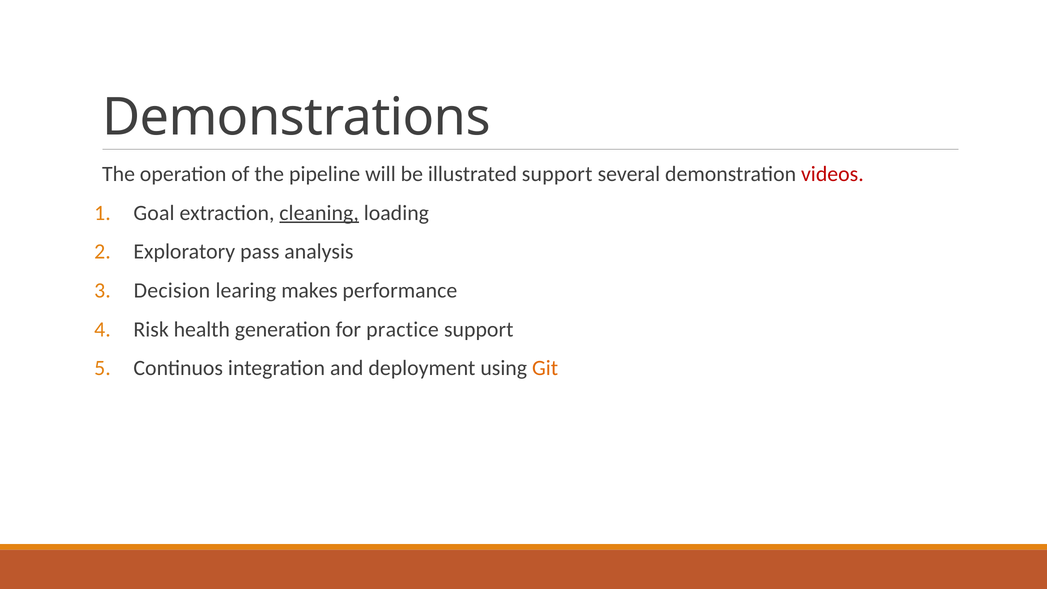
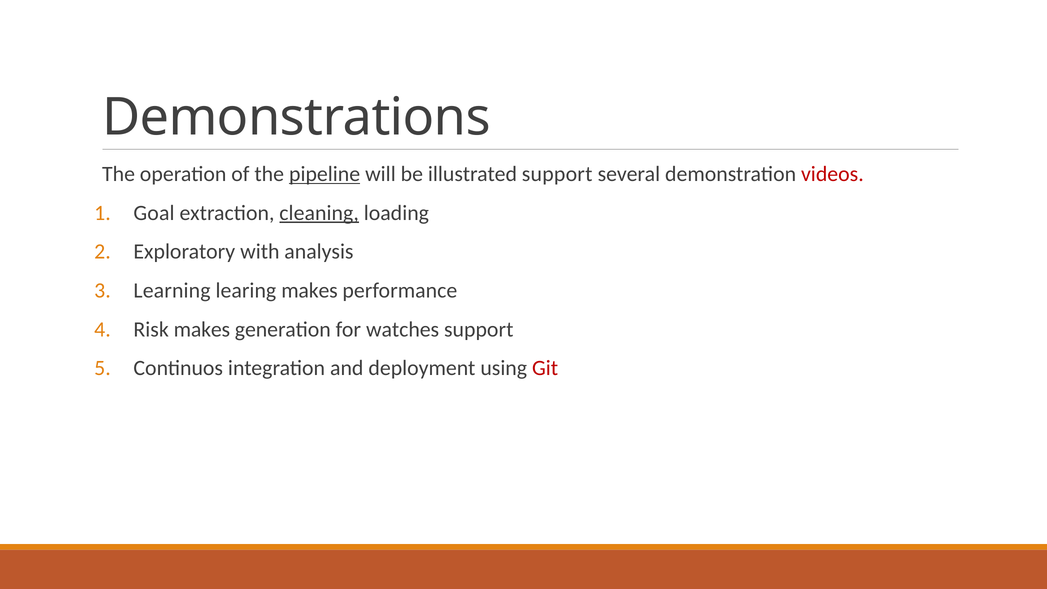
pipeline underline: none -> present
pass: pass -> with
Decision: Decision -> Learning
Risk health: health -> makes
practice: practice -> watches
Git colour: orange -> red
